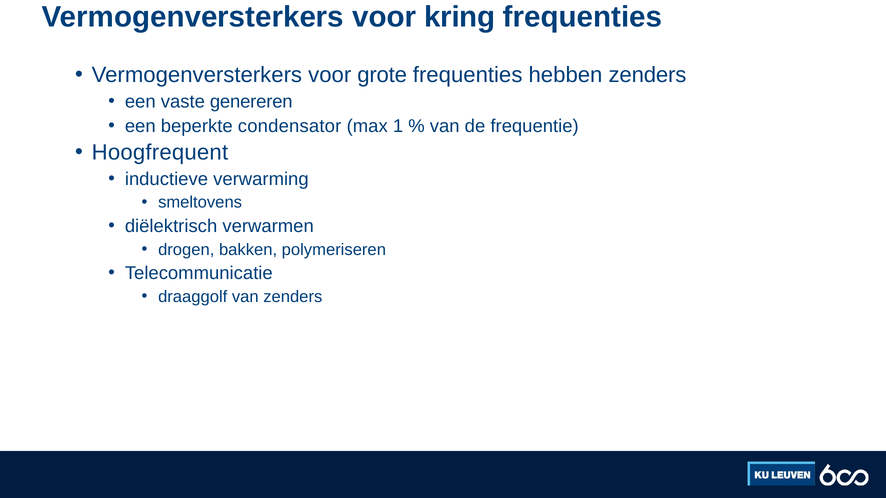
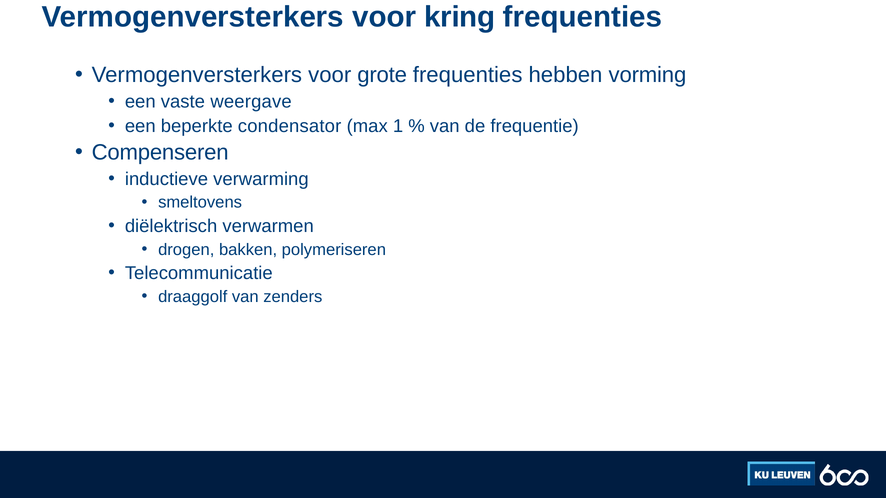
hebben zenders: zenders -> vorming
genereren: genereren -> weergave
Hoogfrequent: Hoogfrequent -> Compenseren
